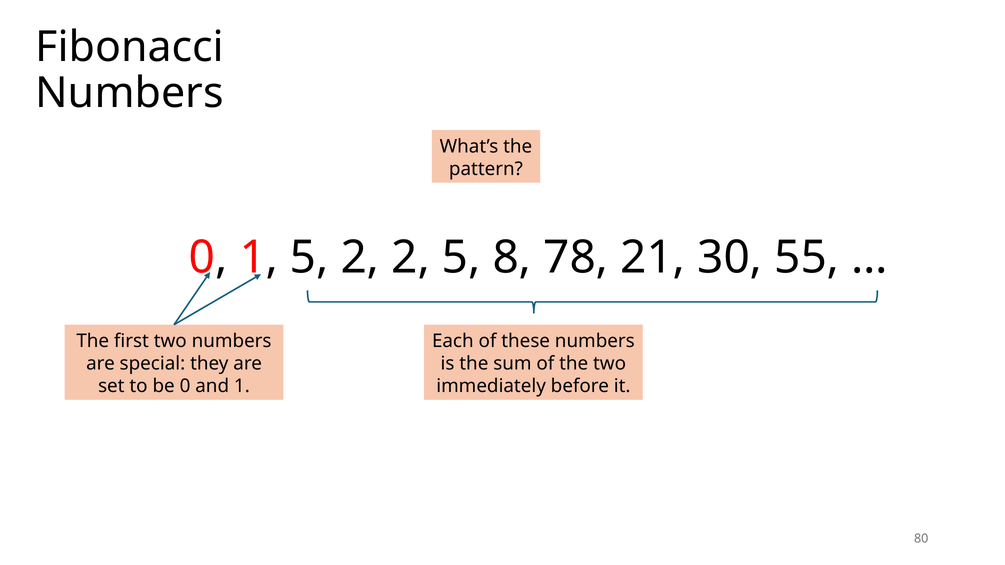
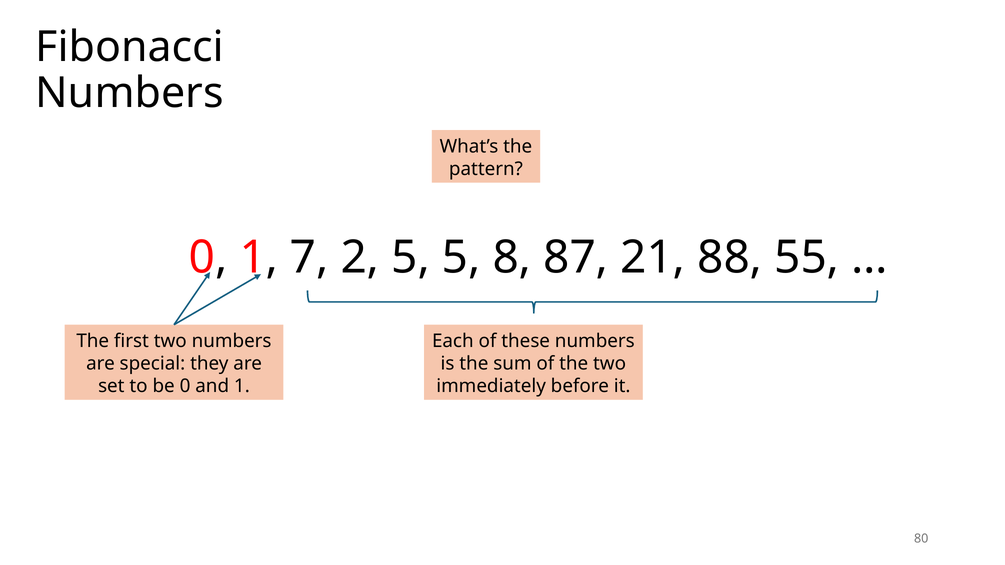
1 5: 5 -> 7
2 2: 2 -> 5
78: 78 -> 87
30: 30 -> 88
